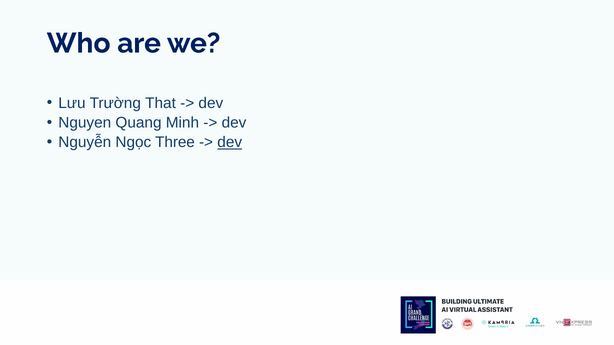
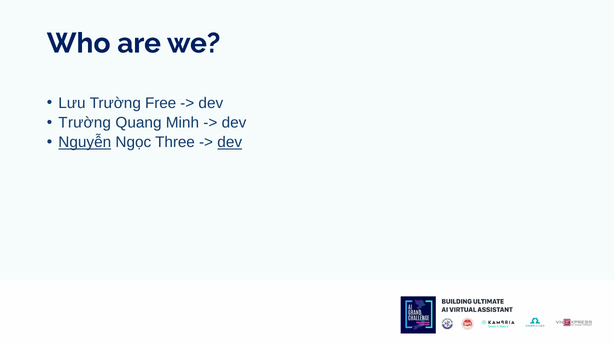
That: That -> Free
Nguyen at (85, 123): Nguyen -> Trường
Nguyễn underline: none -> present
